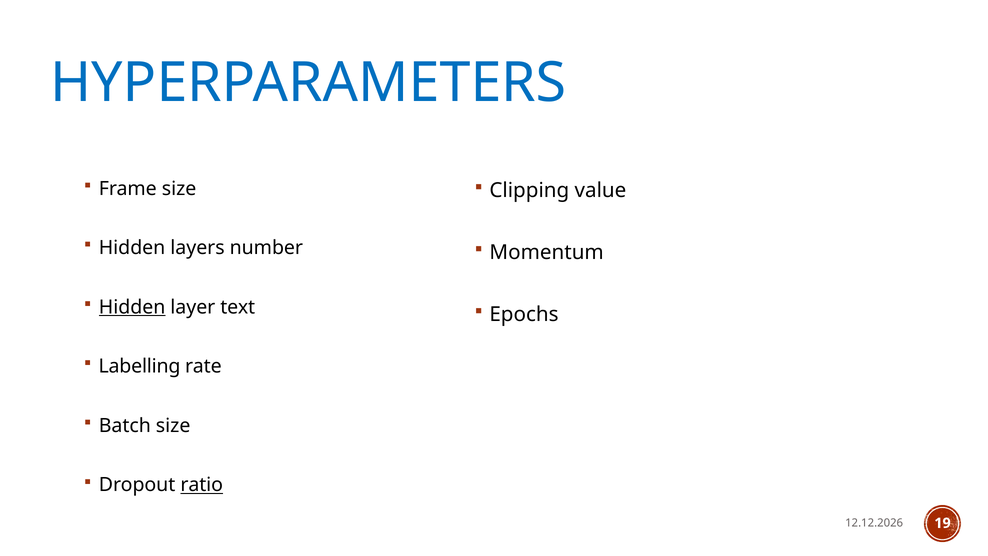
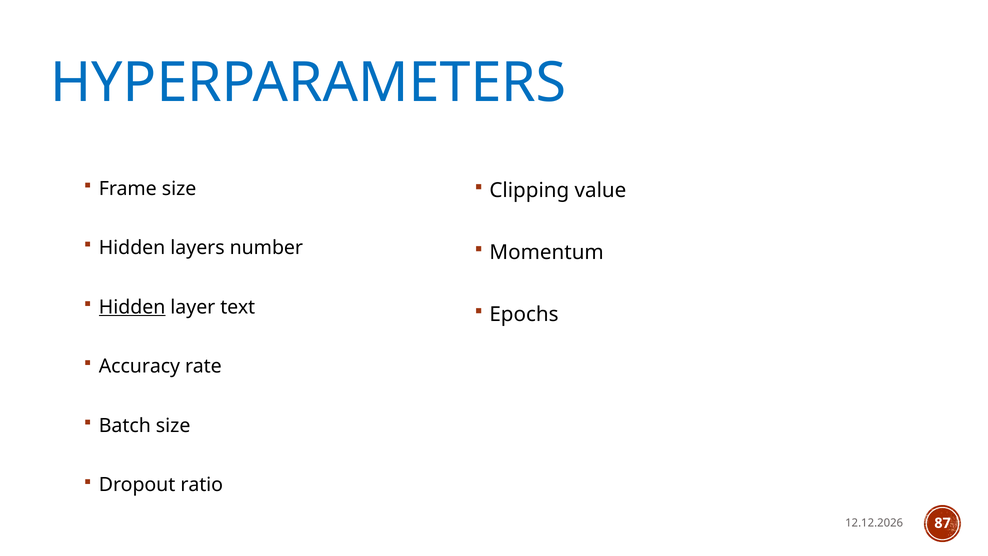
Labelling: Labelling -> Accuracy
ratio underline: present -> none
19: 19 -> 87
